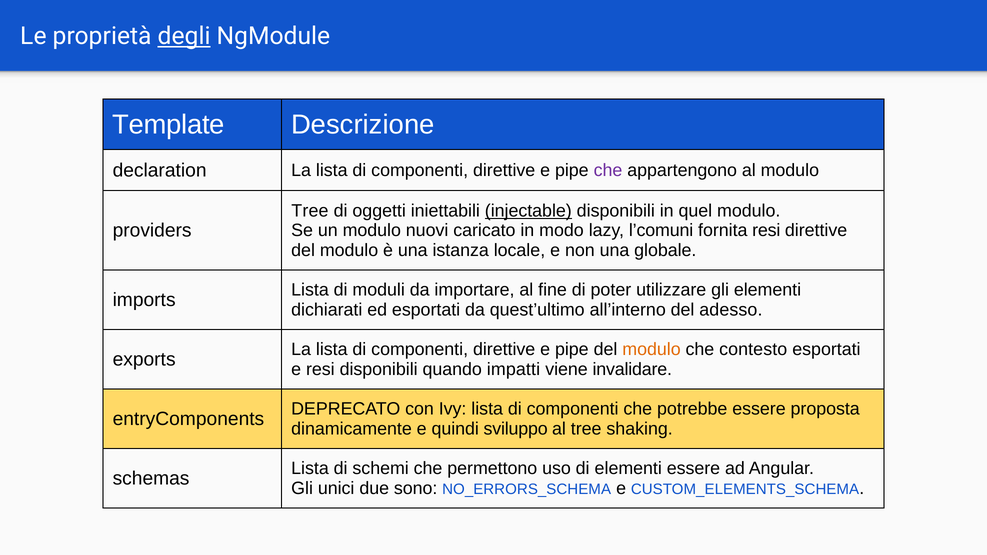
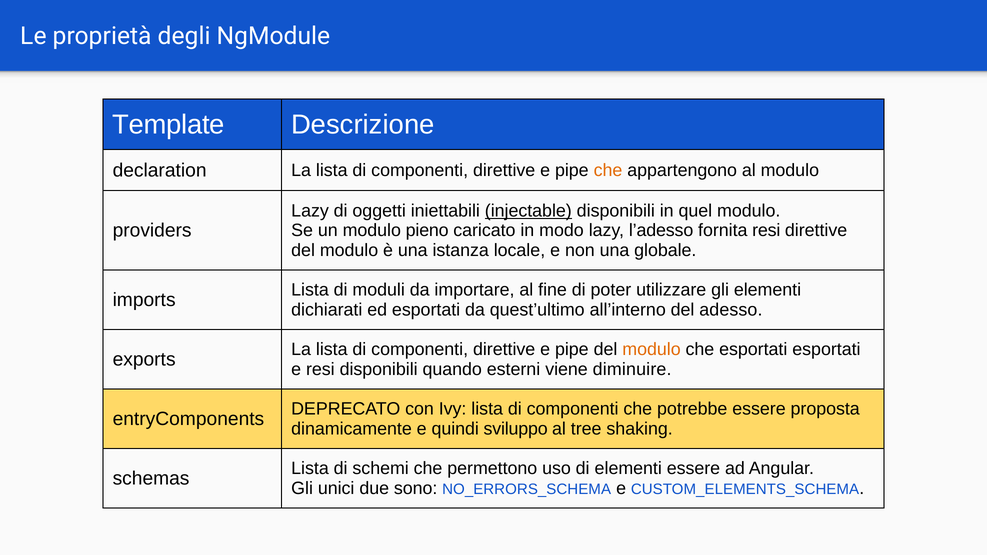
degli underline: present -> none
che at (608, 170) colour: purple -> orange
Tree at (310, 211): Tree -> Lazy
nuovi: nuovi -> pieno
l’comuni: l’comuni -> l’adesso
che contesto: contesto -> esportati
impatti: impatti -> esterni
invalidare: invalidare -> diminuire
